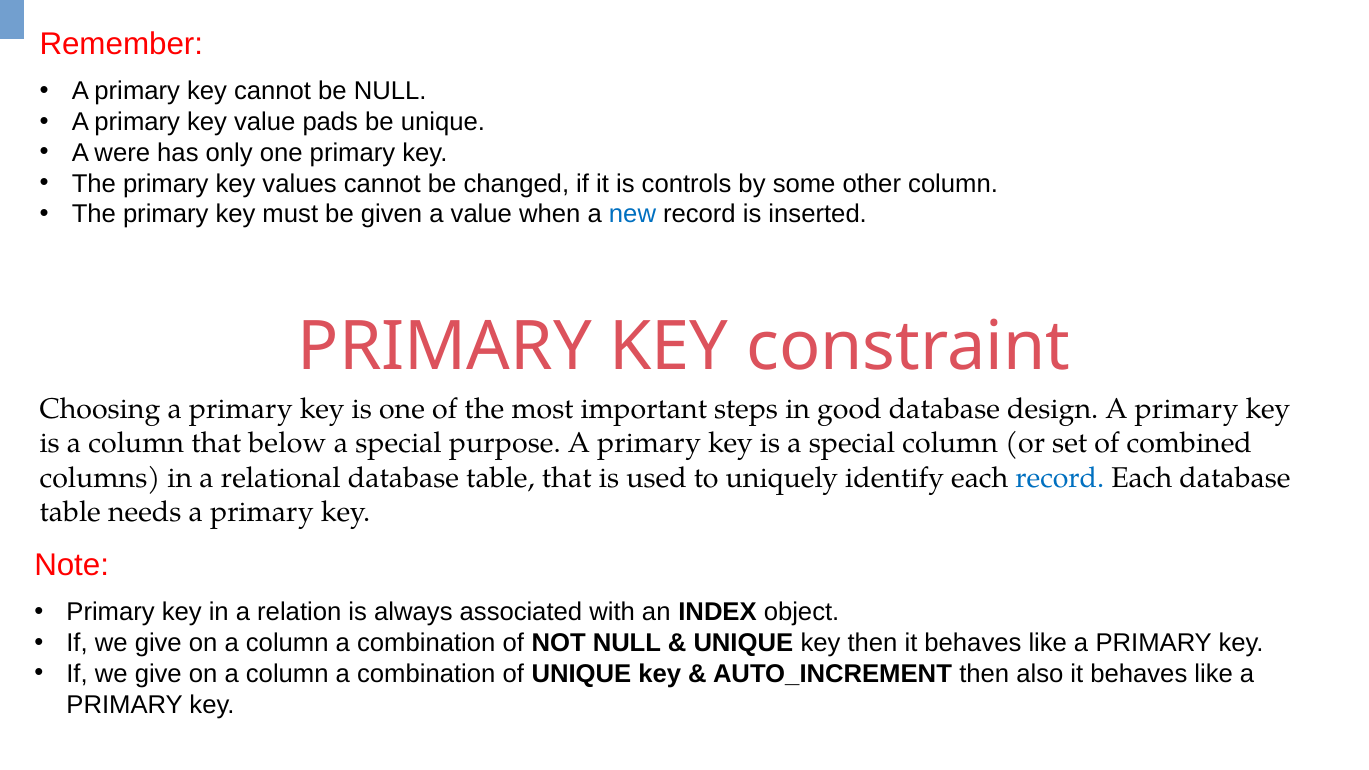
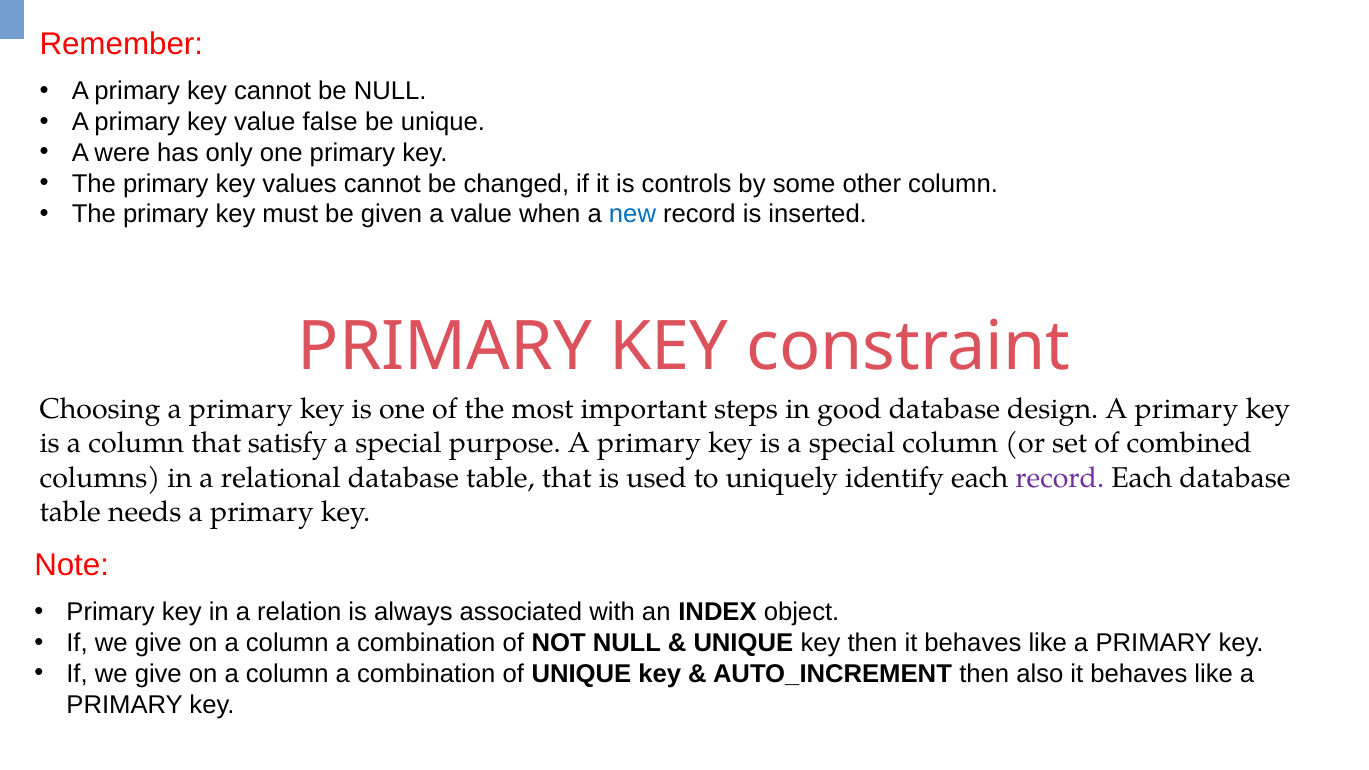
pads: pads -> false
below: below -> satisfy
record at (1060, 478) colour: blue -> purple
